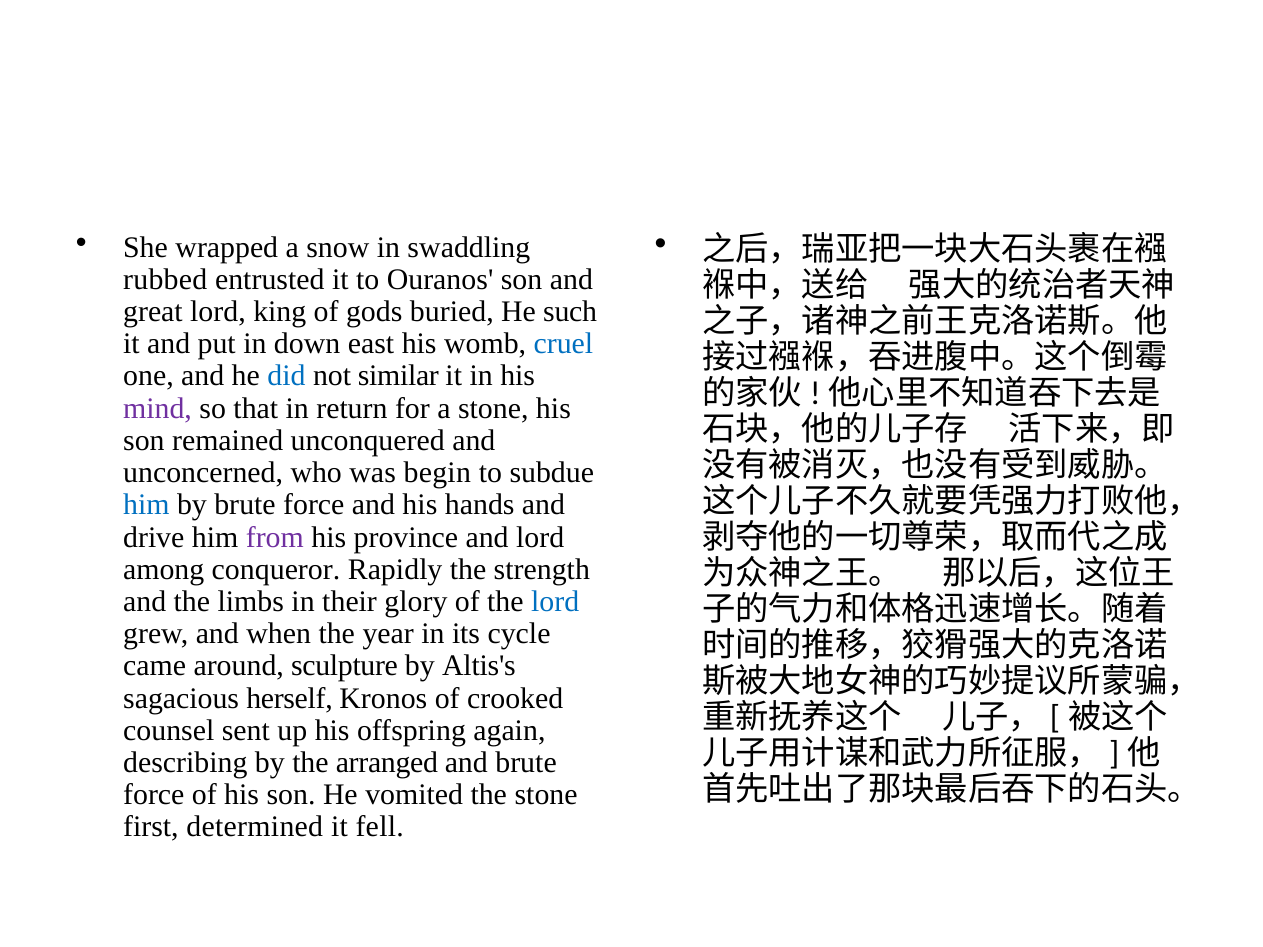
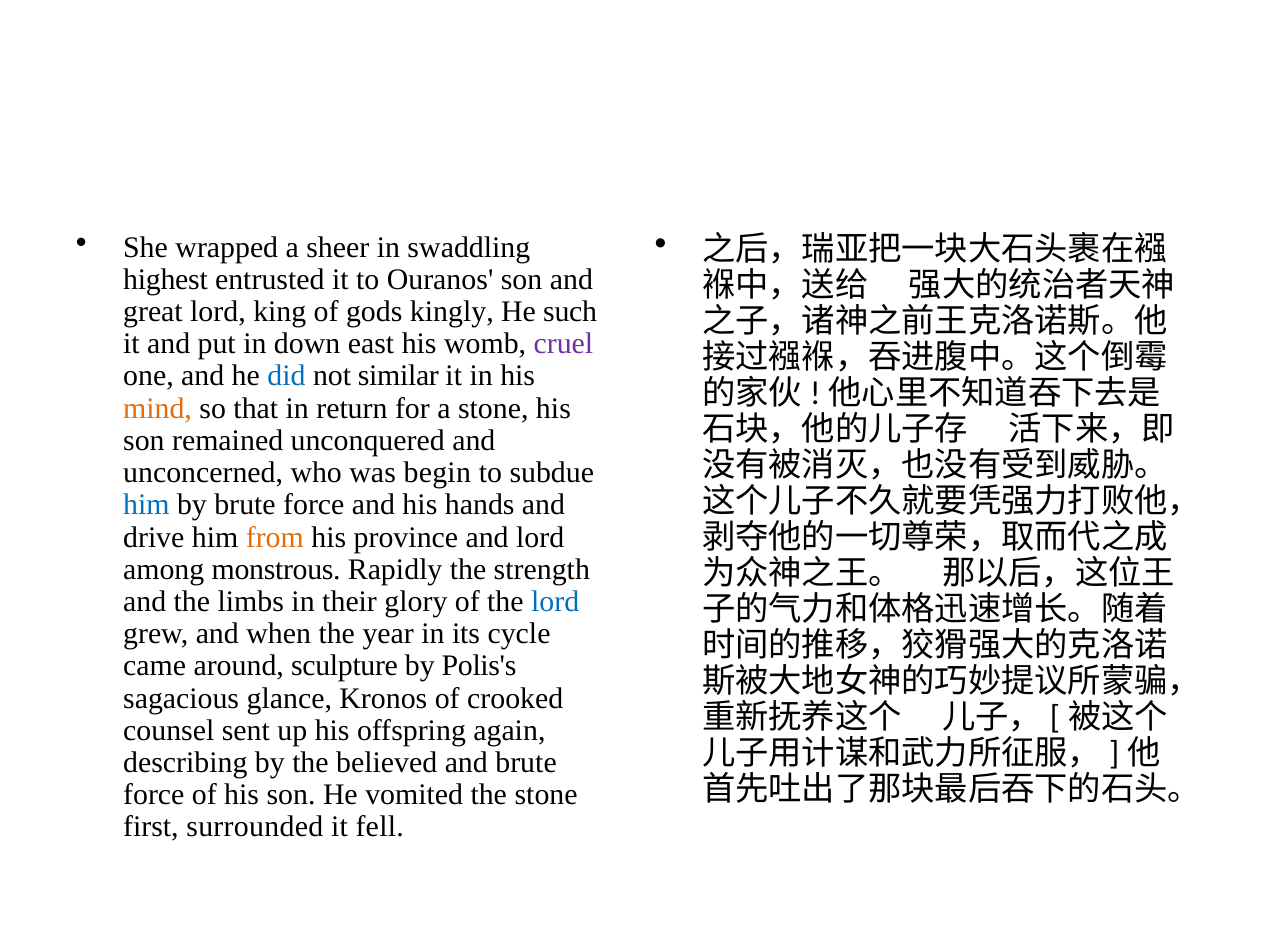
snow: snow -> sheer
rubbed: rubbed -> highest
buried: buried -> kingly
cruel colour: blue -> purple
mind colour: purple -> orange
from colour: purple -> orange
conqueror: conqueror -> monstrous
Altis's: Altis's -> Polis's
herself: herself -> glance
arranged: arranged -> believed
determined: determined -> surrounded
